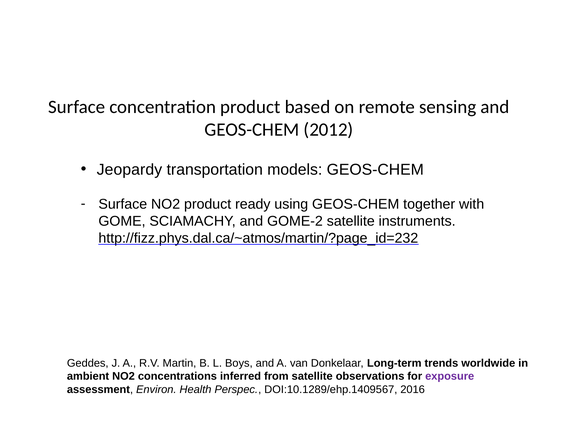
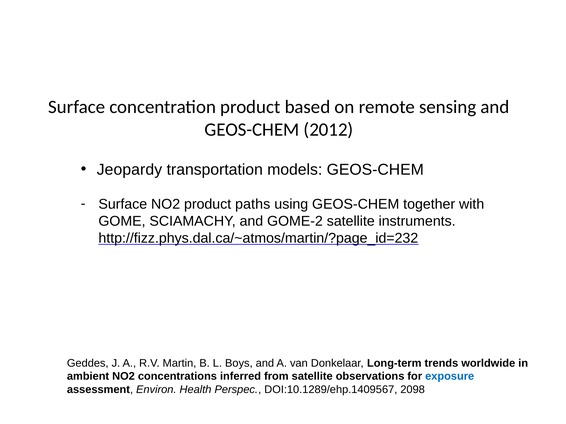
ready: ready -> paths
exposure colour: purple -> blue
2016: 2016 -> 2098
